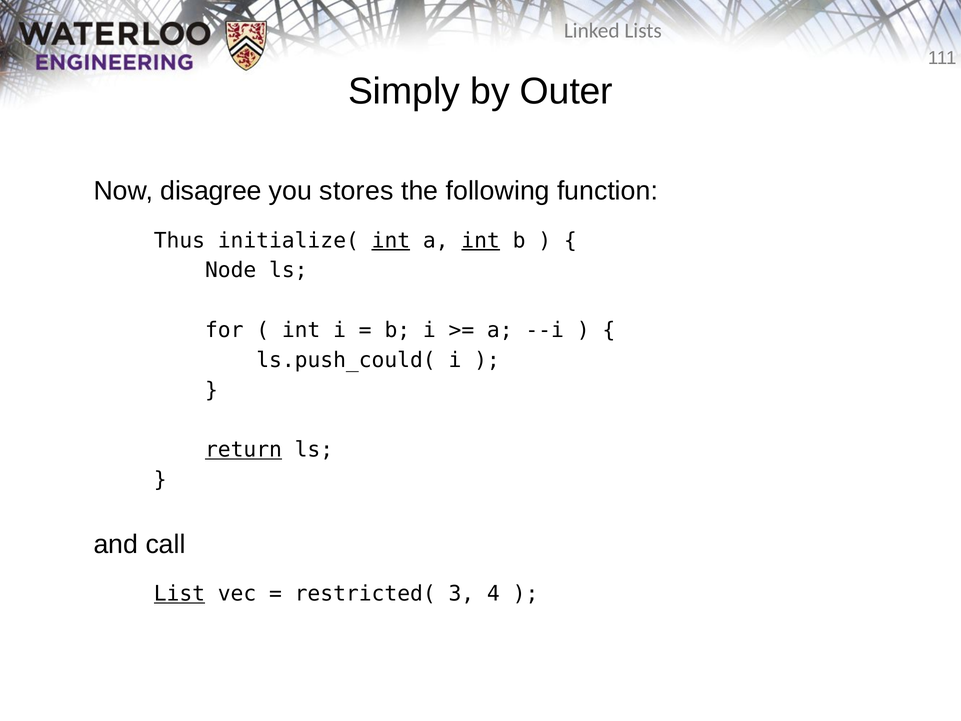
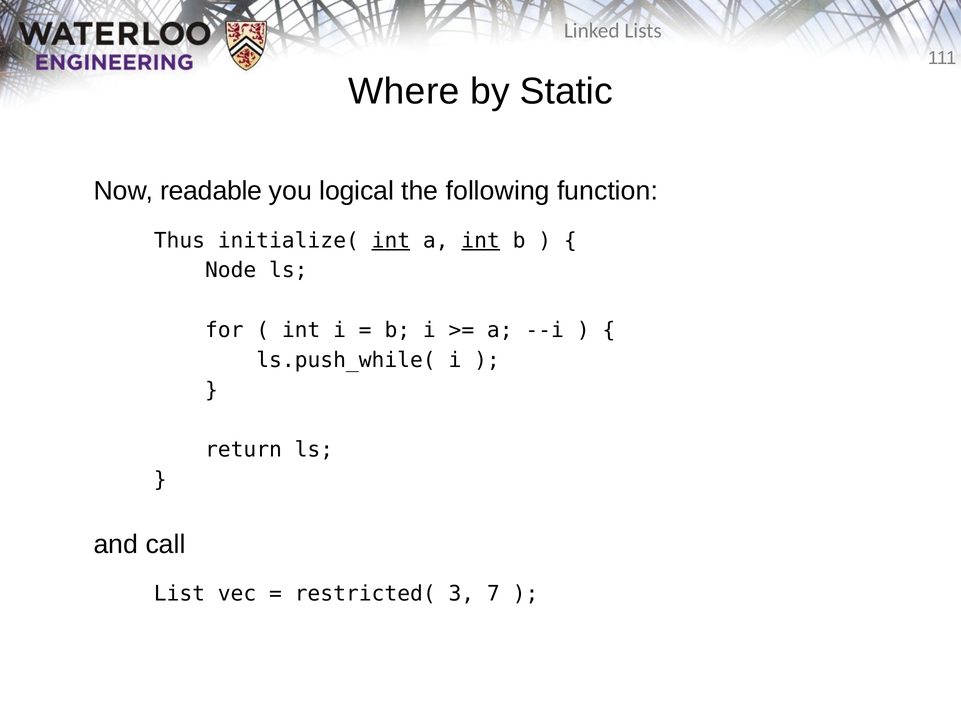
Simply: Simply -> Where
Outer: Outer -> Static
disagree: disagree -> readable
stores: stores -> logical
ls.push_could(: ls.push_could( -> ls.push_while(
return underline: present -> none
List underline: present -> none
4: 4 -> 7
